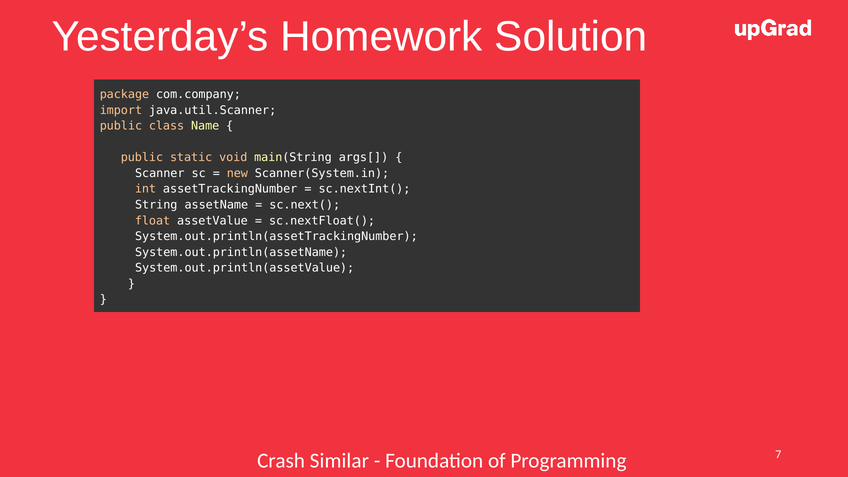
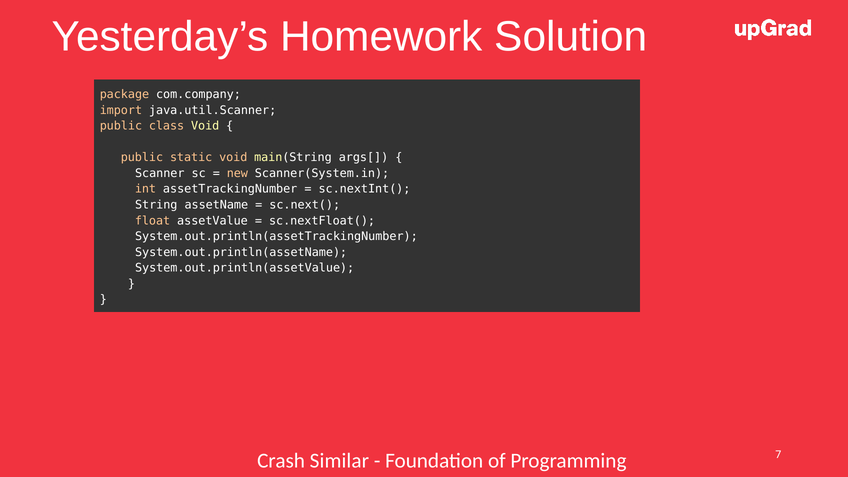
class Name: Name -> Void
